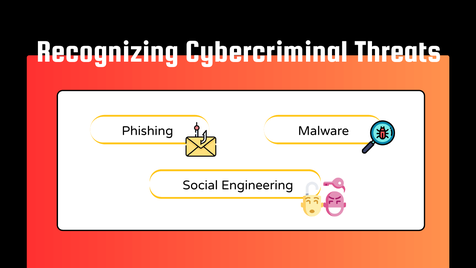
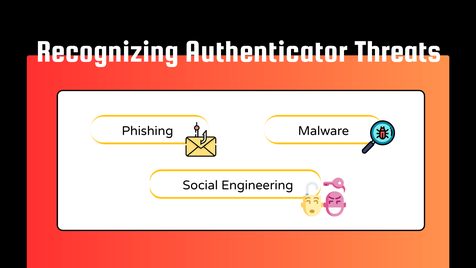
Cybercriminal: Cybercriminal -> Authenticator
